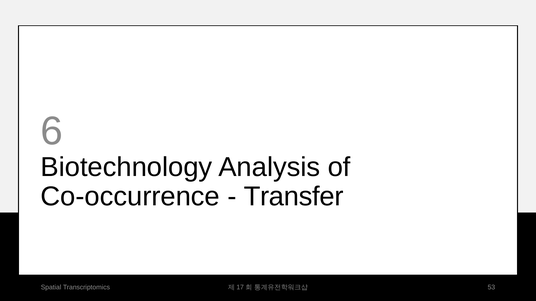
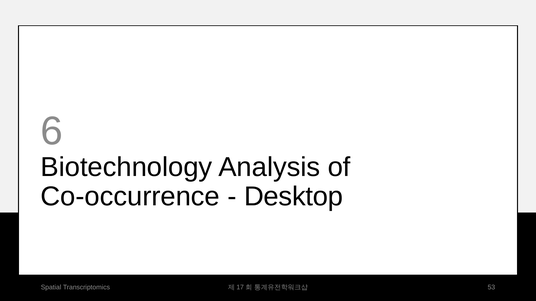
Transfer: Transfer -> Desktop
